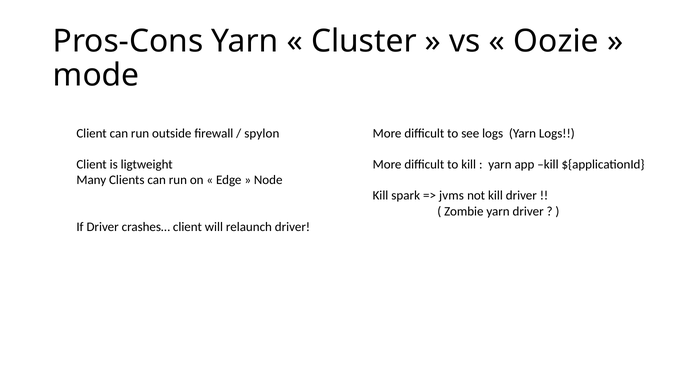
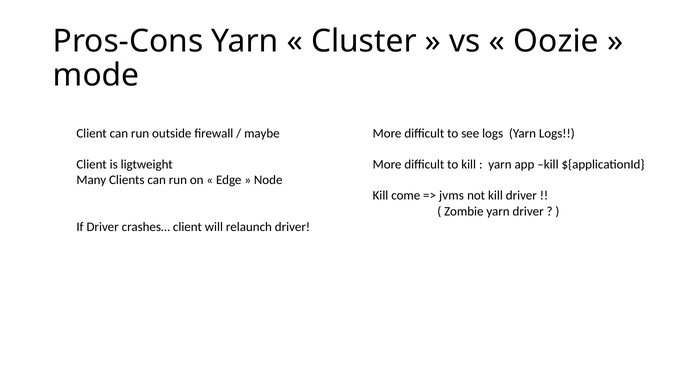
spylon: spylon -> maybe
spark: spark -> come
